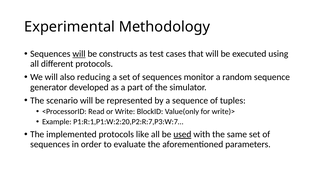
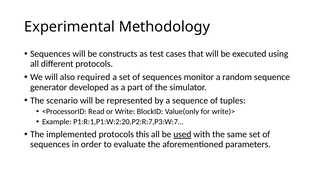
will at (79, 54) underline: present -> none
reducing: reducing -> required
like: like -> this
